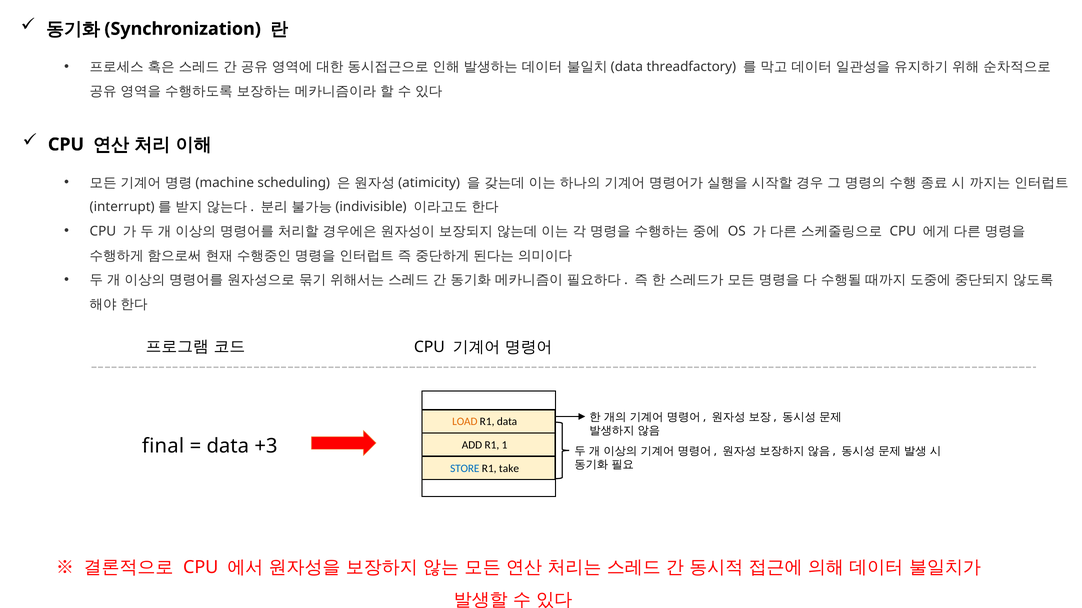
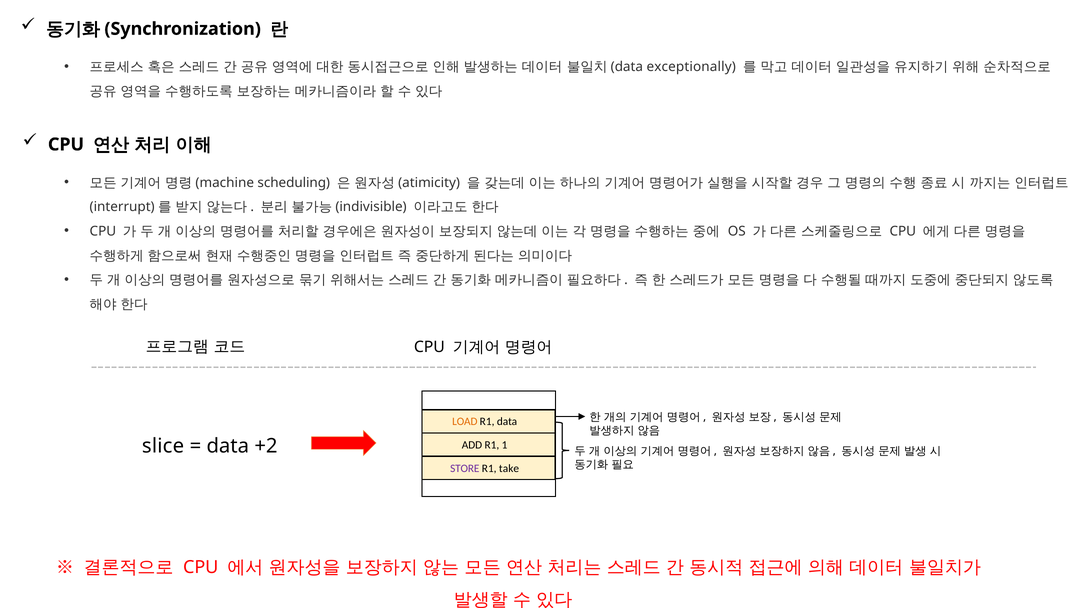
threadfactory: threadfactory -> exceptionally
final: final -> slice
+3: +3 -> +2
STORE colour: blue -> purple
